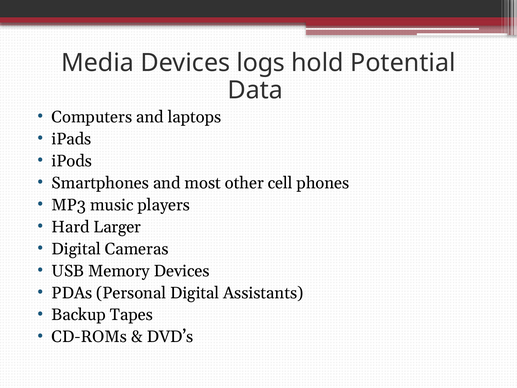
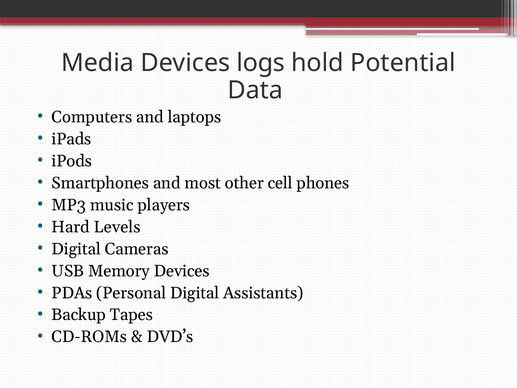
Larger: Larger -> Levels
